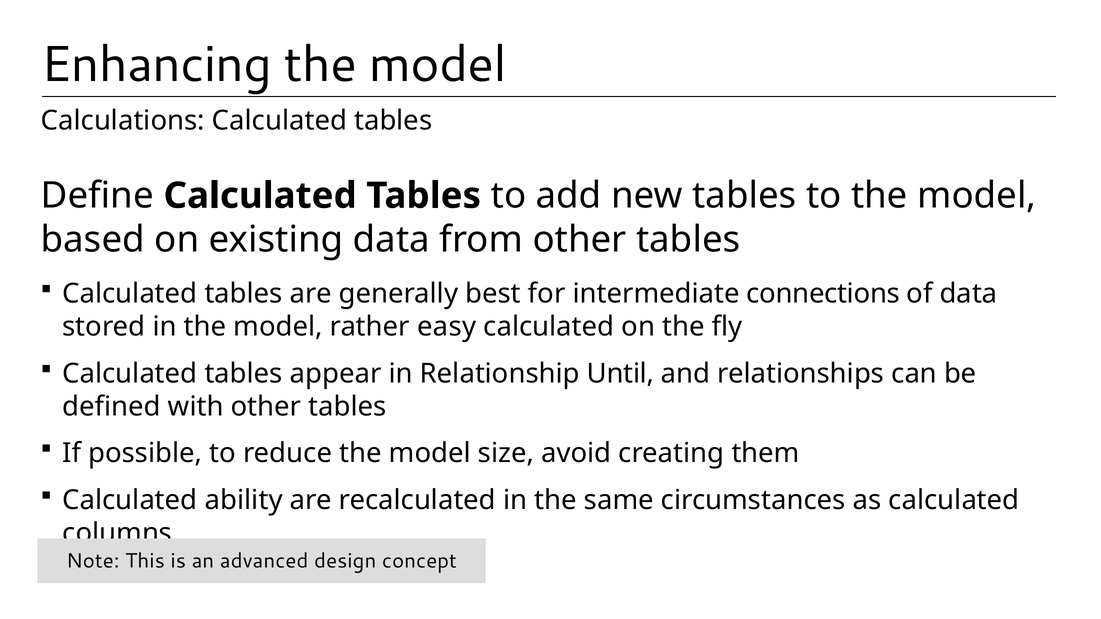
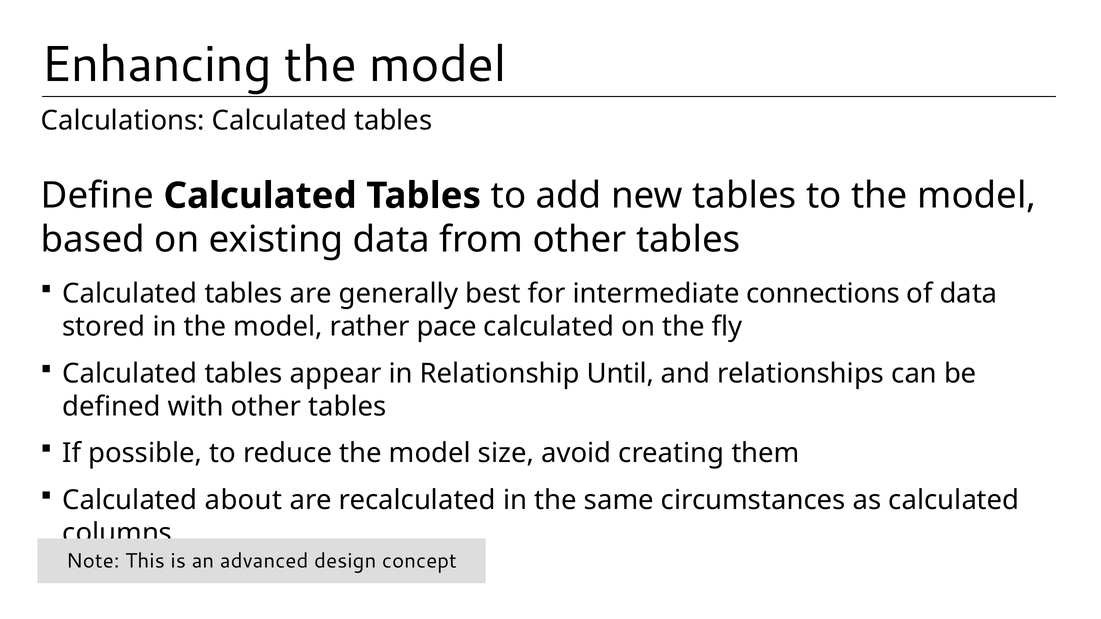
easy: easy -> pace
ability: ability -> about
